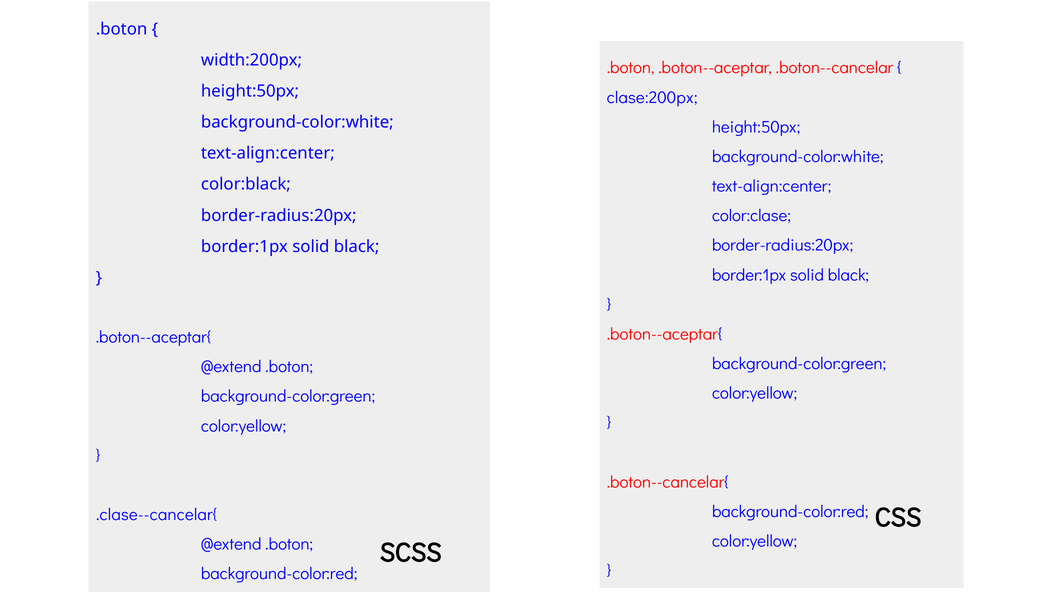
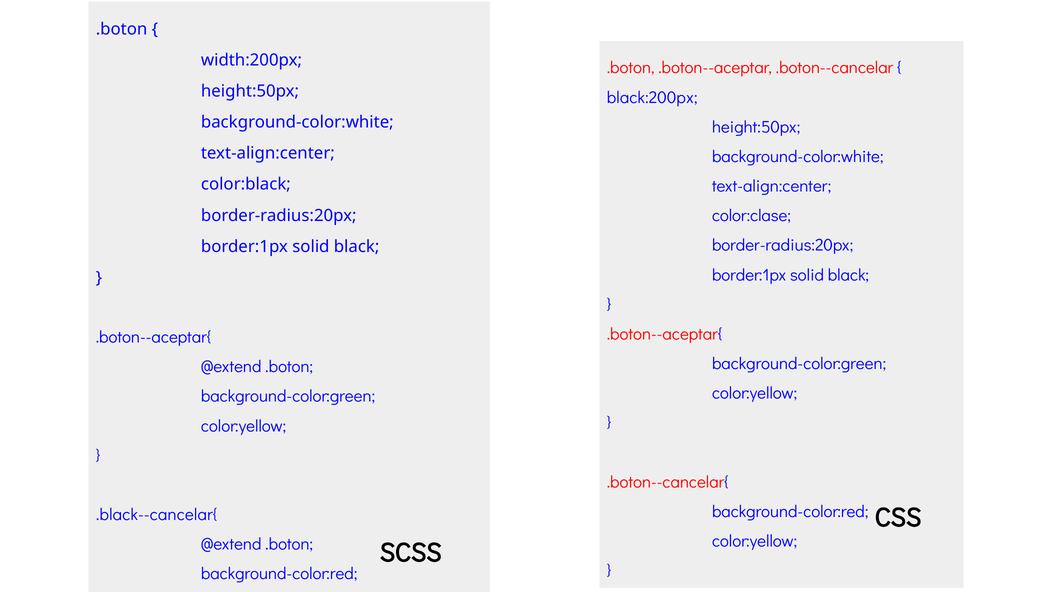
clase:200px: clase:200px -> black:200px
.clase--cancelar{: .clase--cancelar{ -> .black--cancelar{
